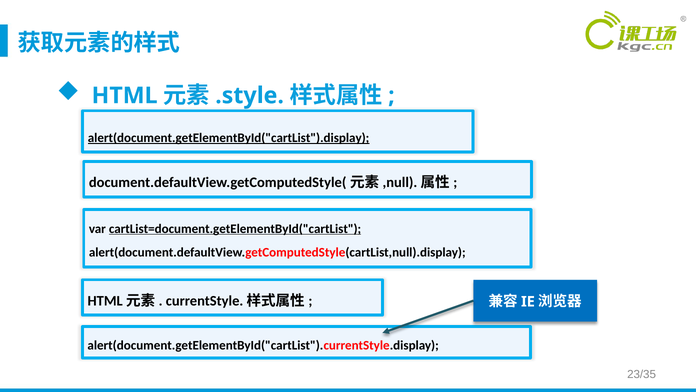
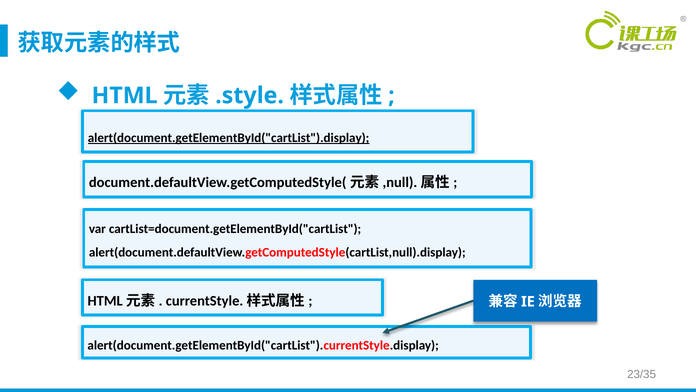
cartList=document.getElementById("cartList underline: present -> none
